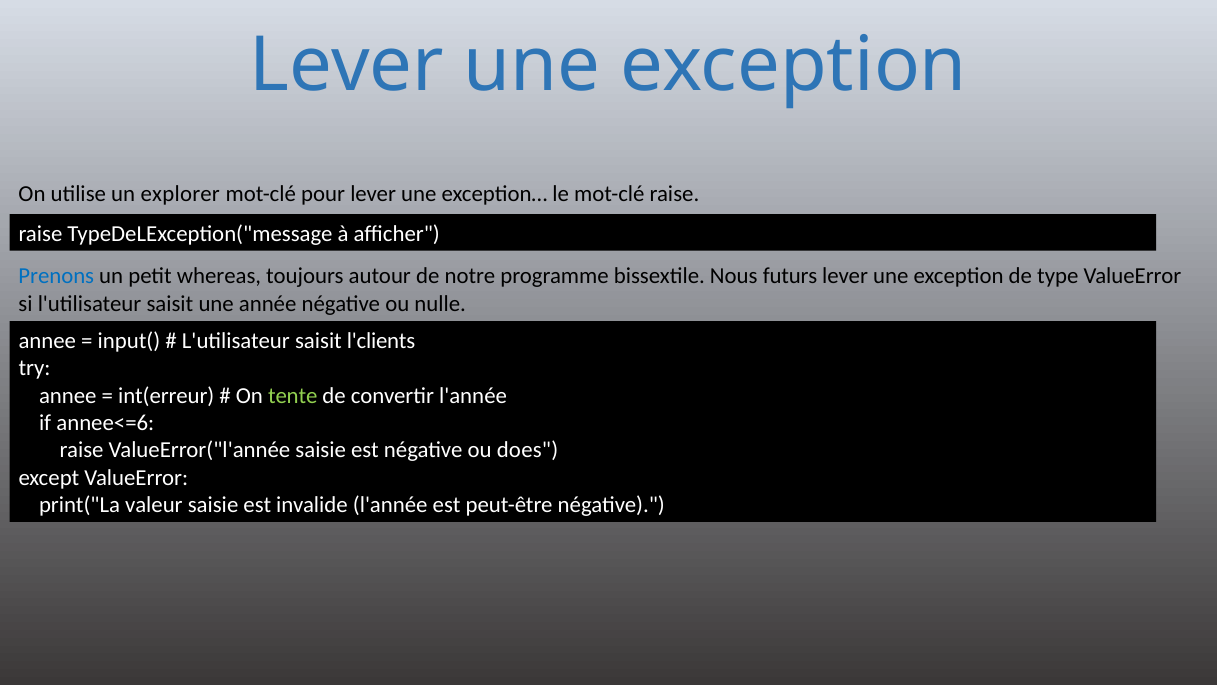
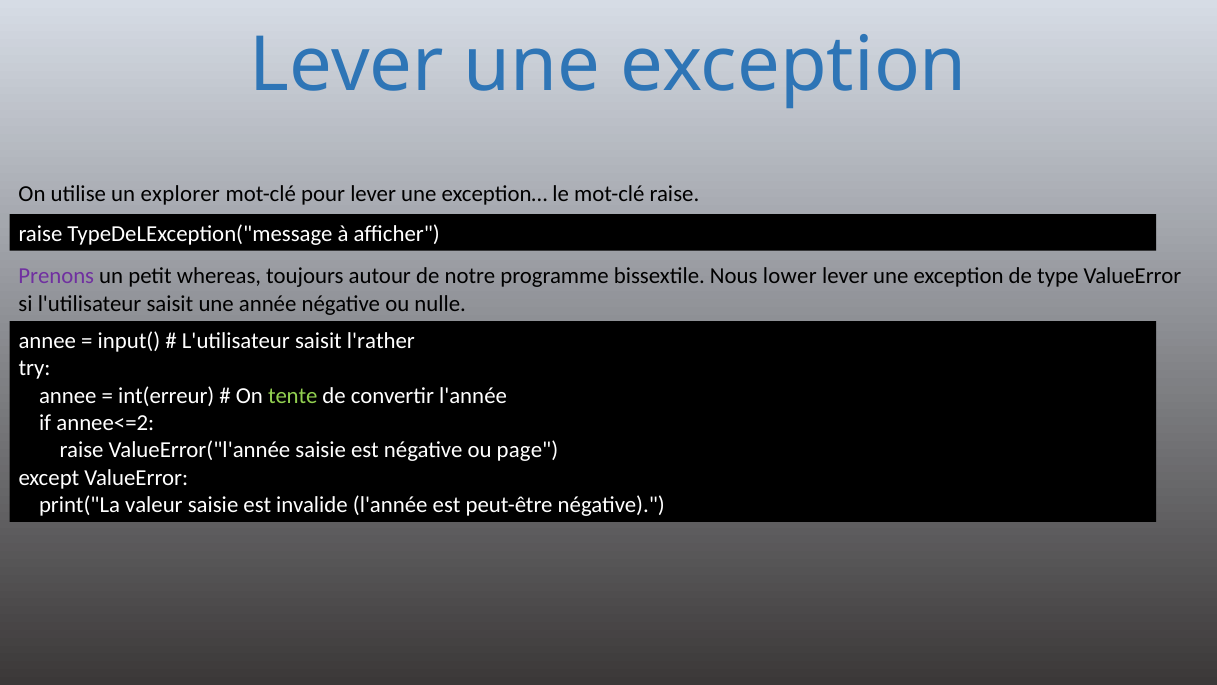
Prenons colour: blue -> purple
futurs: futurs -> lower
l'clients: l'clients -> l'rather
annee<=6: annee<=6 -> annee<=2
does: does -> page
